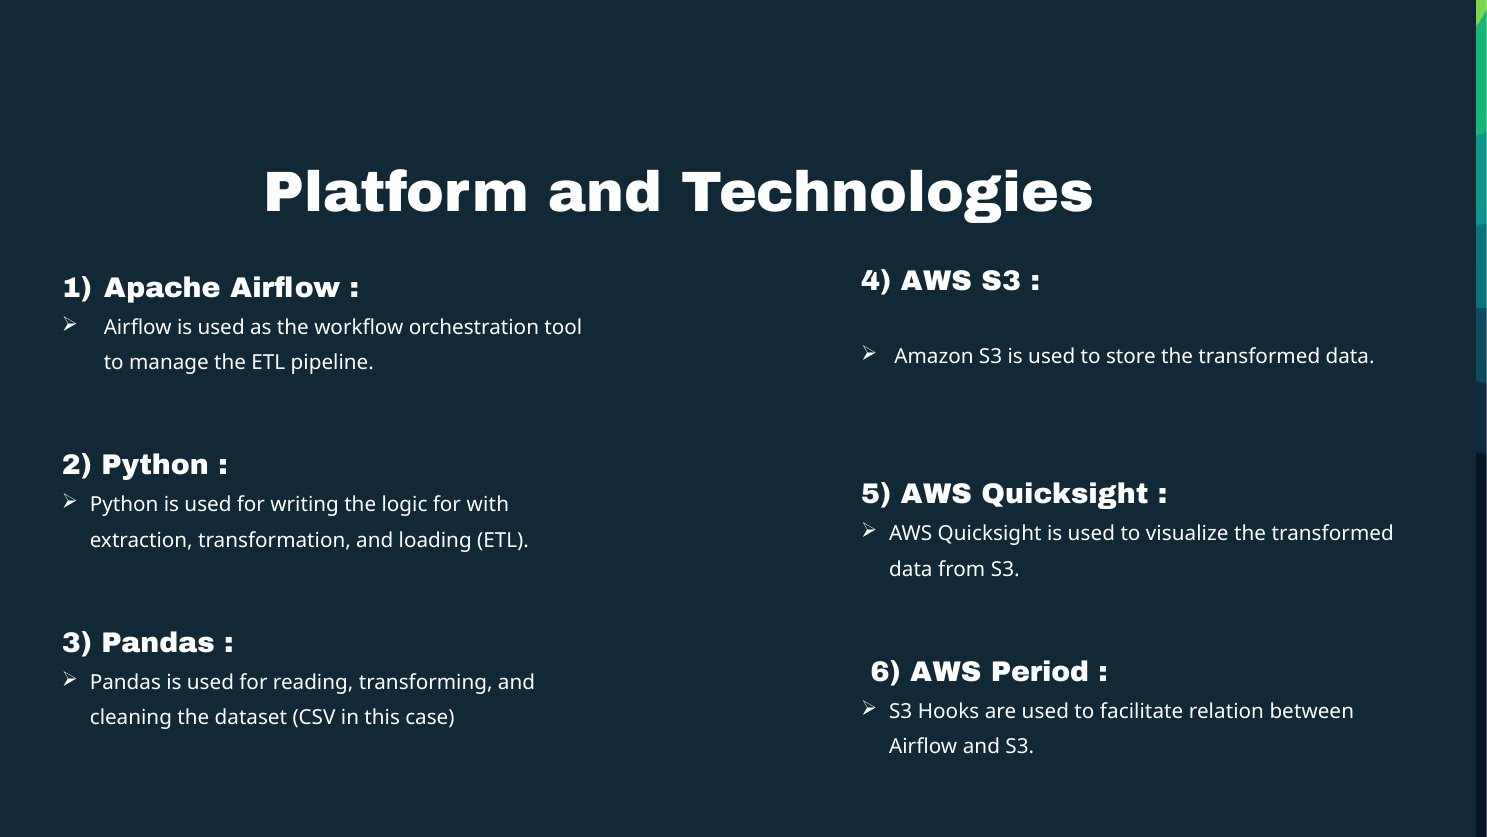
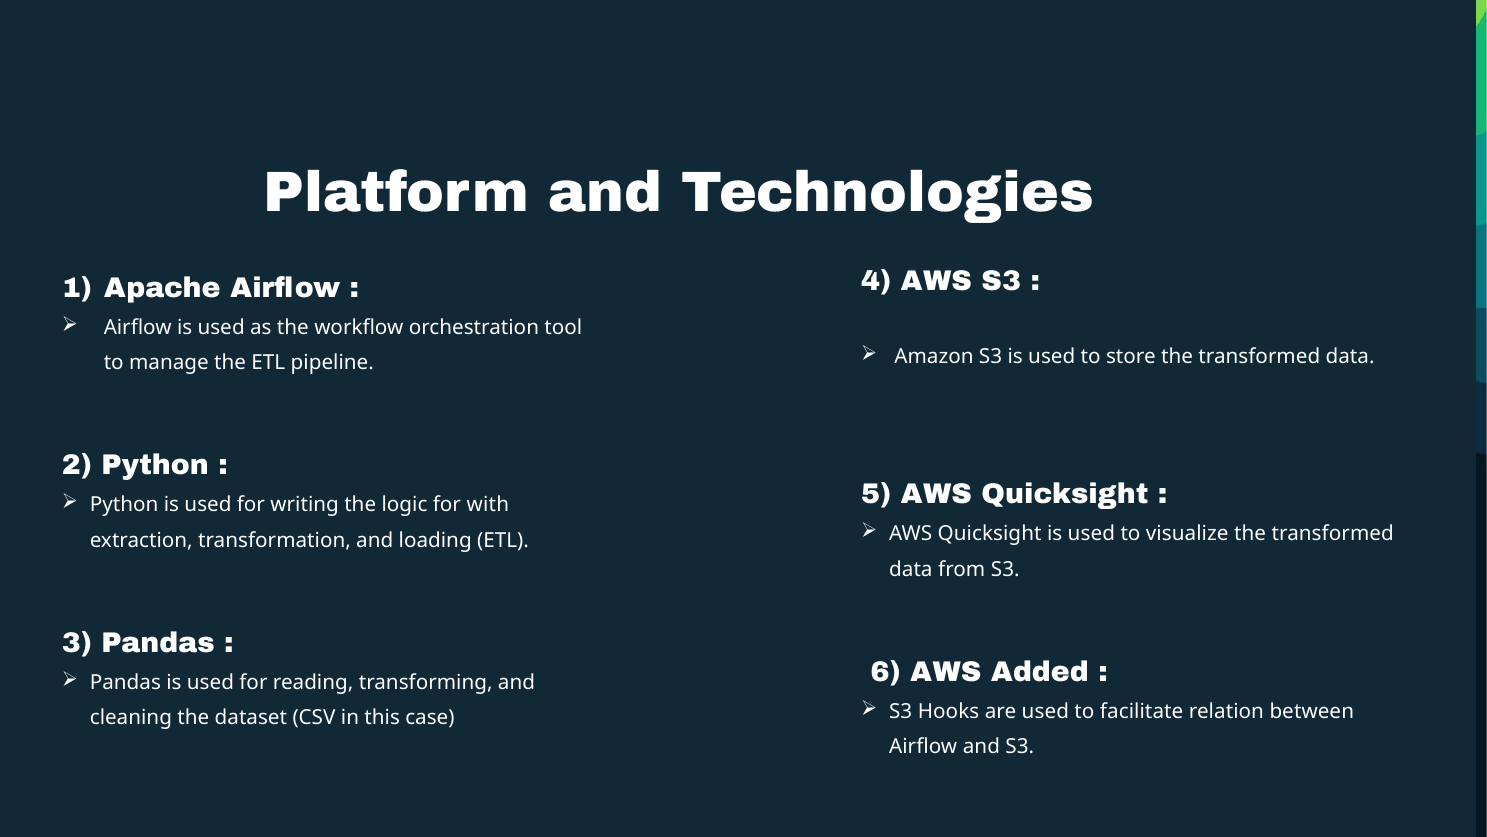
Period: Period -> Added
